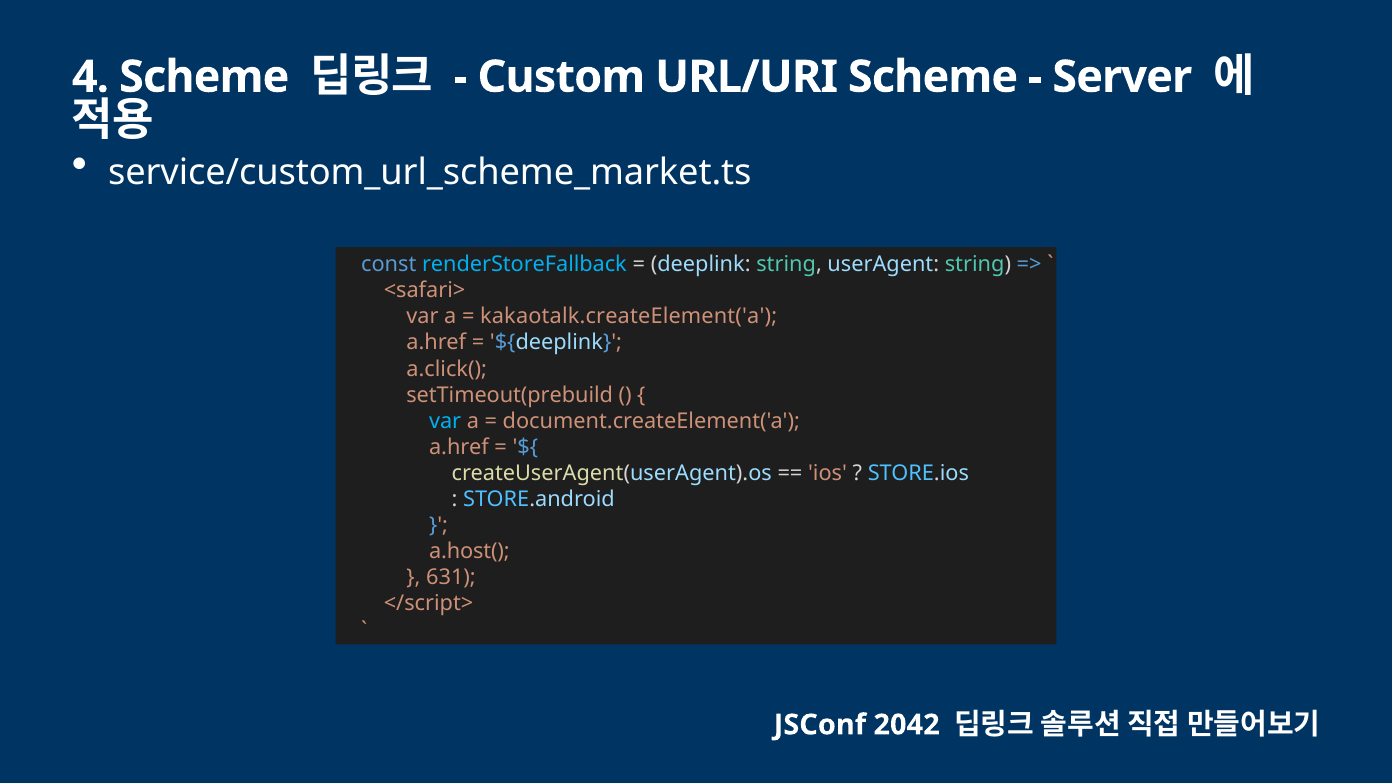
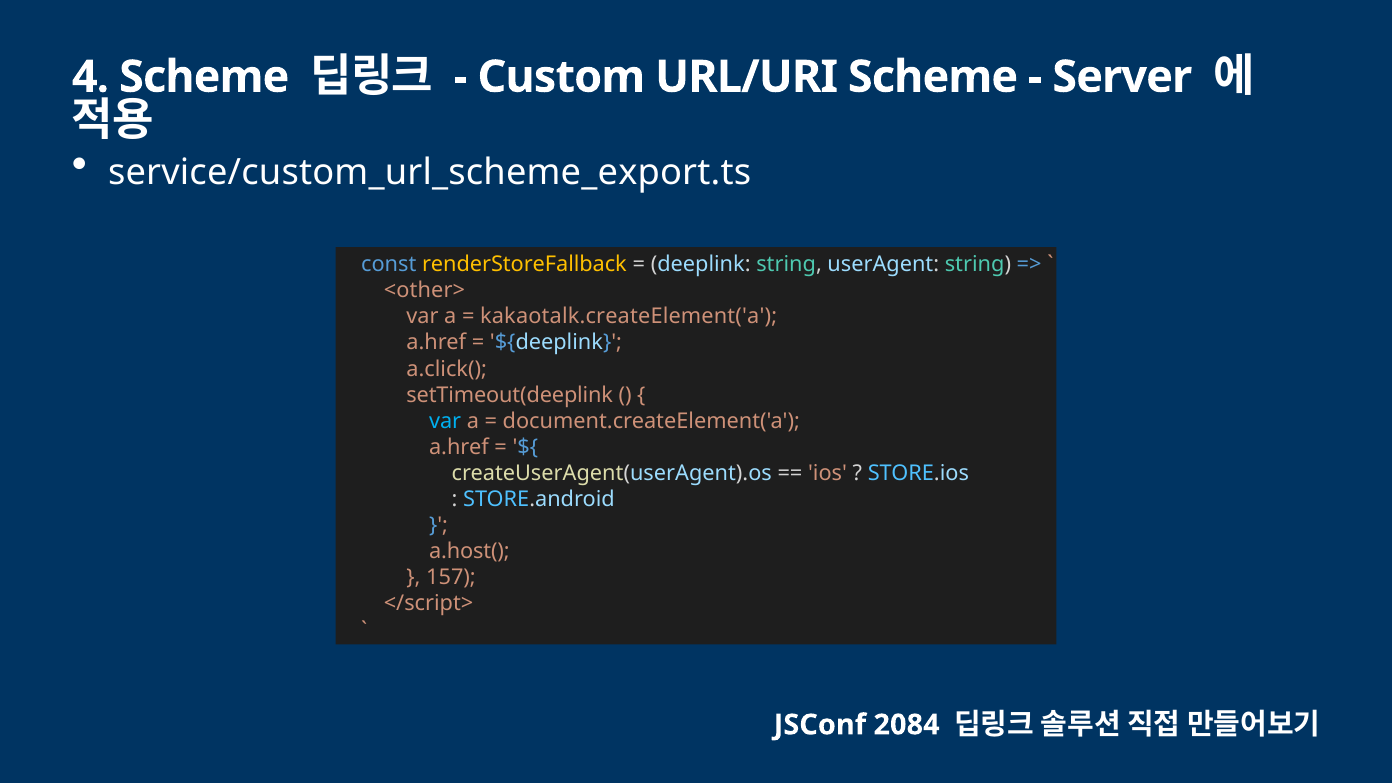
service/custom_url_scheme_market.ts: service/custom_url_scheme_market.ts -> service/custom_url_scheme_export.ts
renderStoreFallback colour: light blue -> yellow
<safari>: <safari> -> <other>
setTimeout(prebuild: setTimeout(prebuild -> setTimeout(deeplink
631: 631 -> 157
2042: 2042 -> 2084
